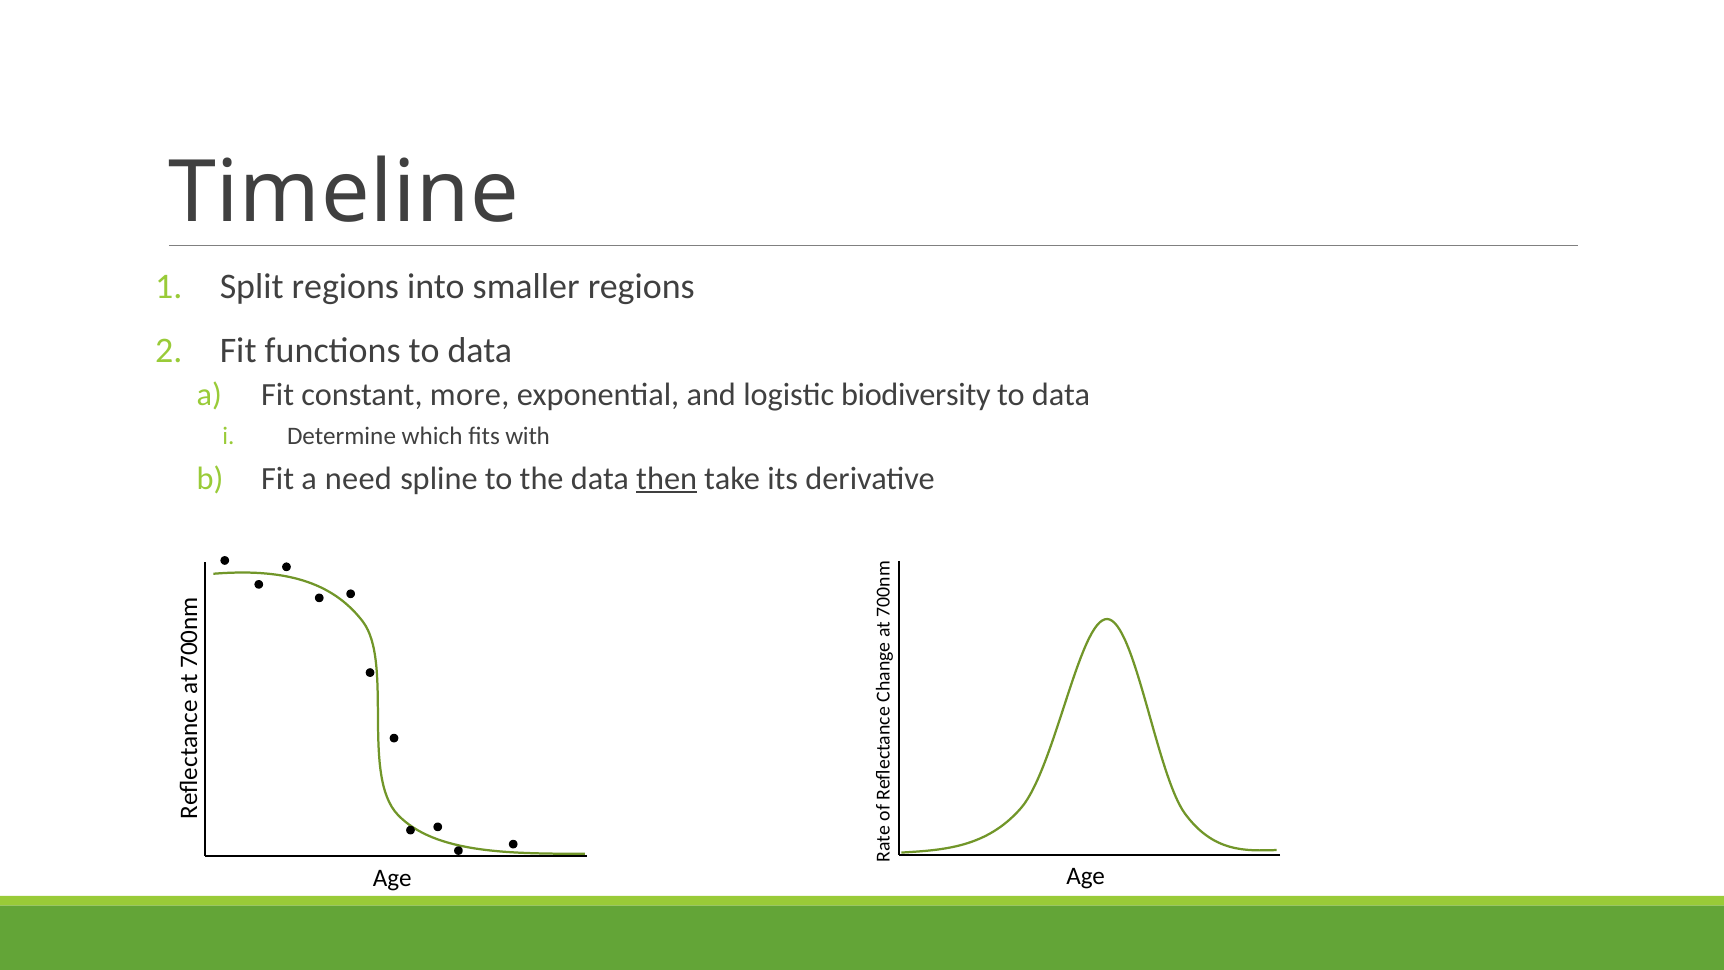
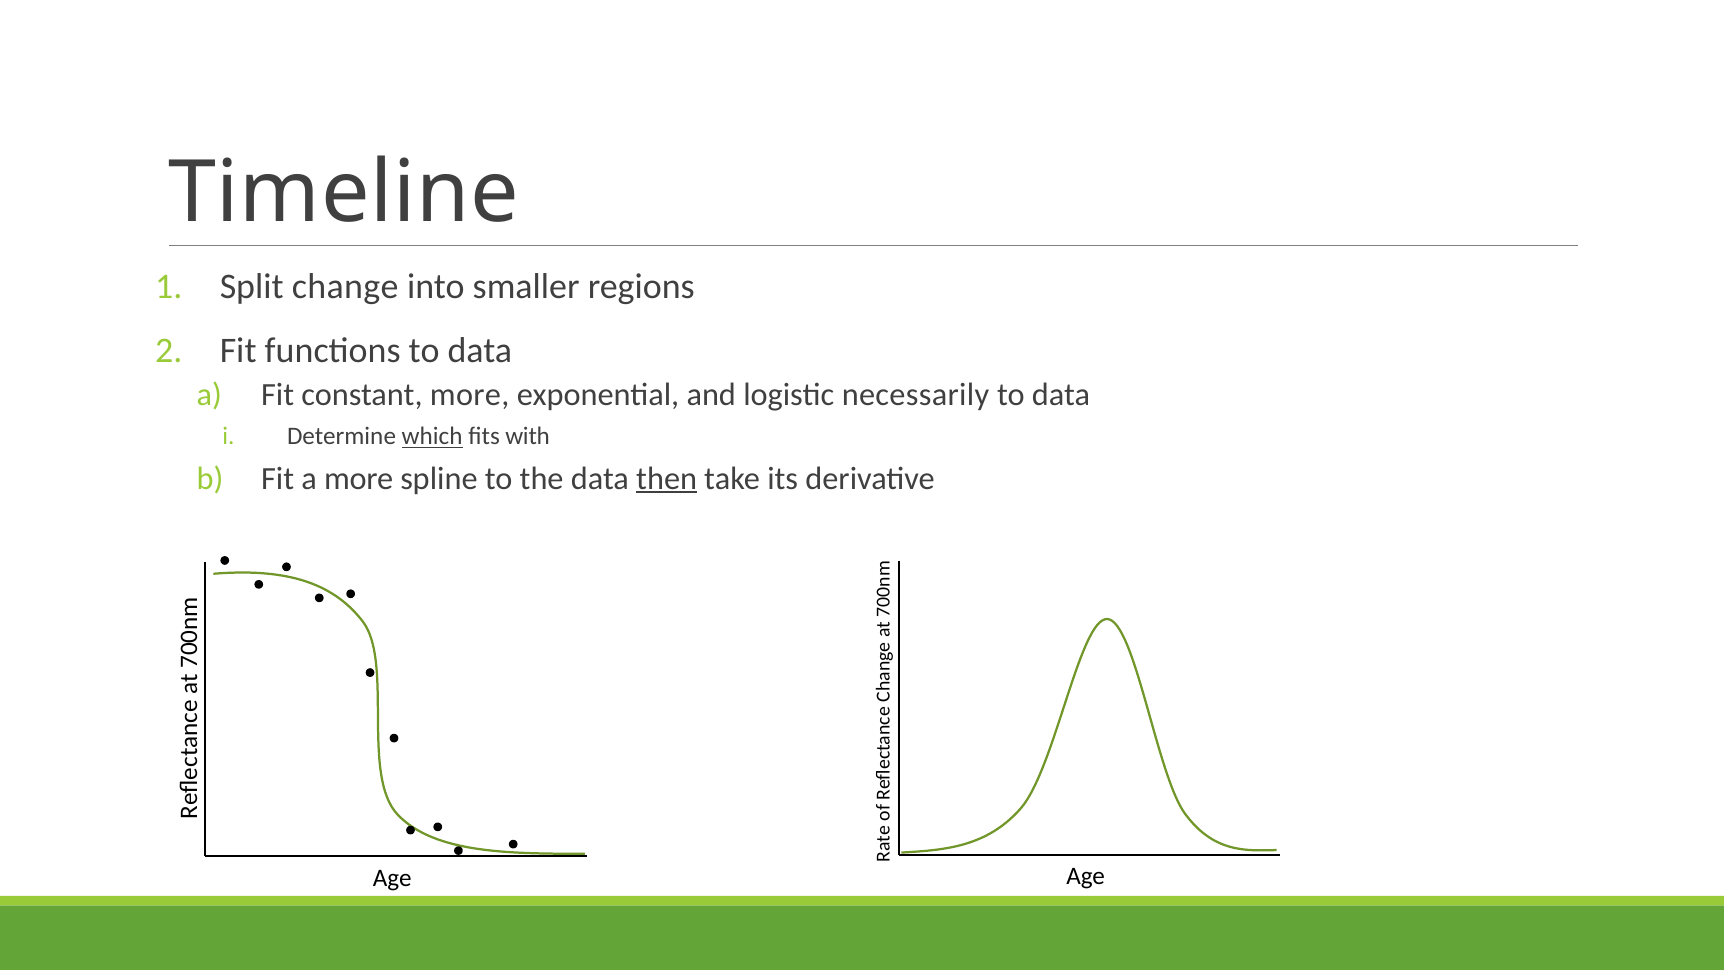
Split regions: regions -> change
biodiversity: biodiversity -> necessarily
which underline: none -> present
a need: need -> more
